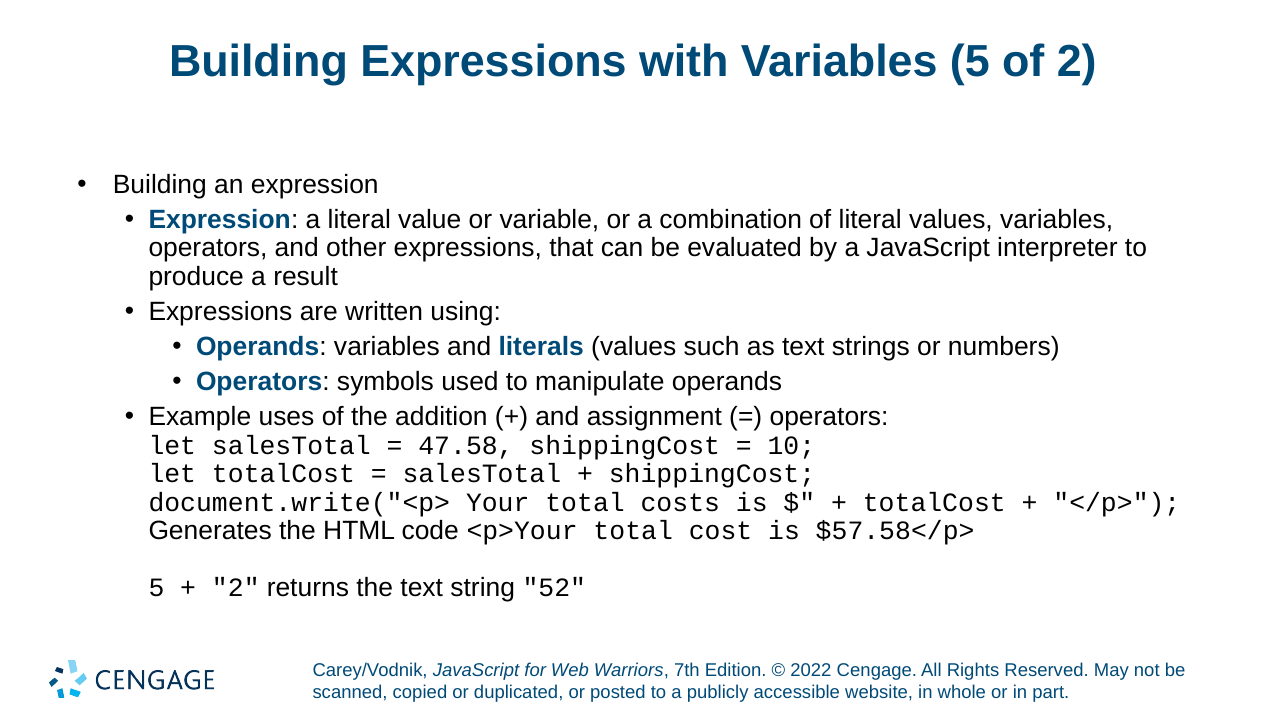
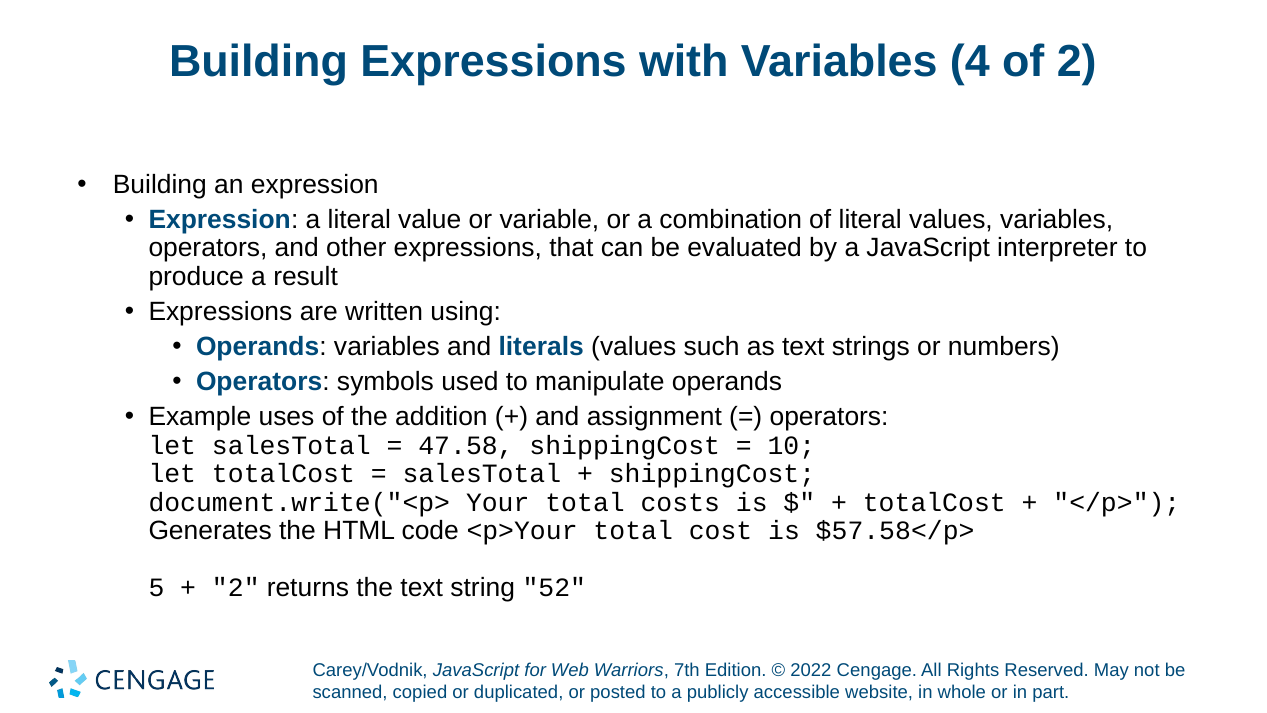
Variables 5: 5 -> 4
